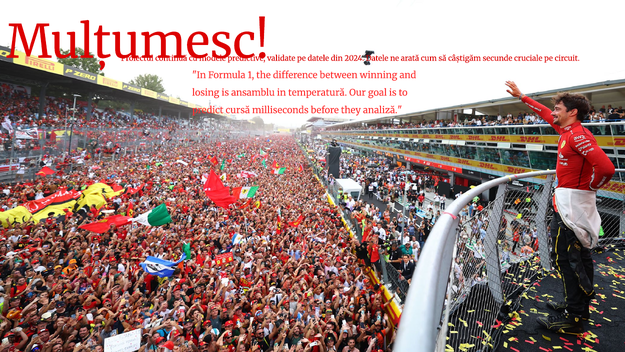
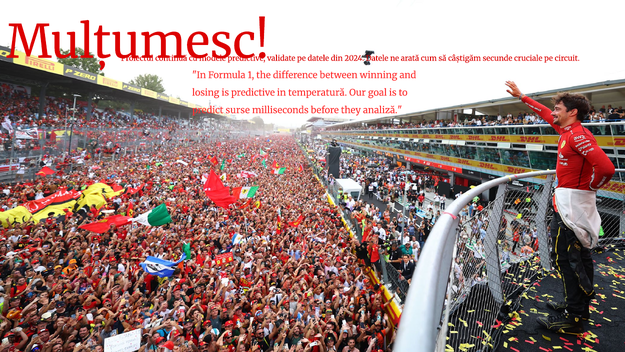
is ansamblu: ansamblu -> predictive
cursă: cursă -> surse
